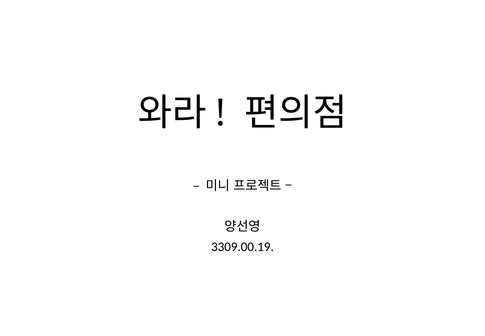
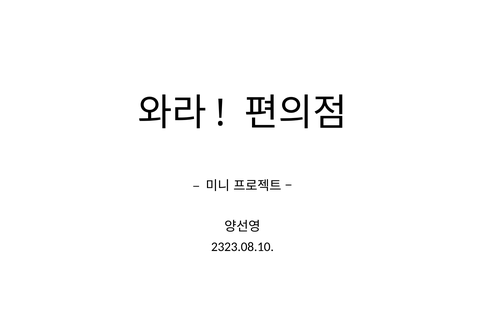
3309.00.19: 3309.00.19 -> 2323.08.10
